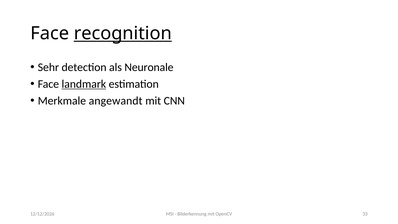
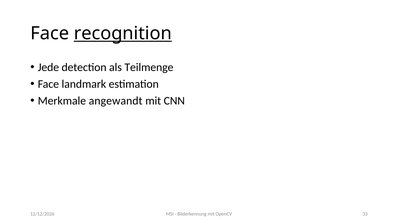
Sehr: Sehr -> Jede
Neuronale: Neuronale -> Teilmenge
landmark underline: present -> none
